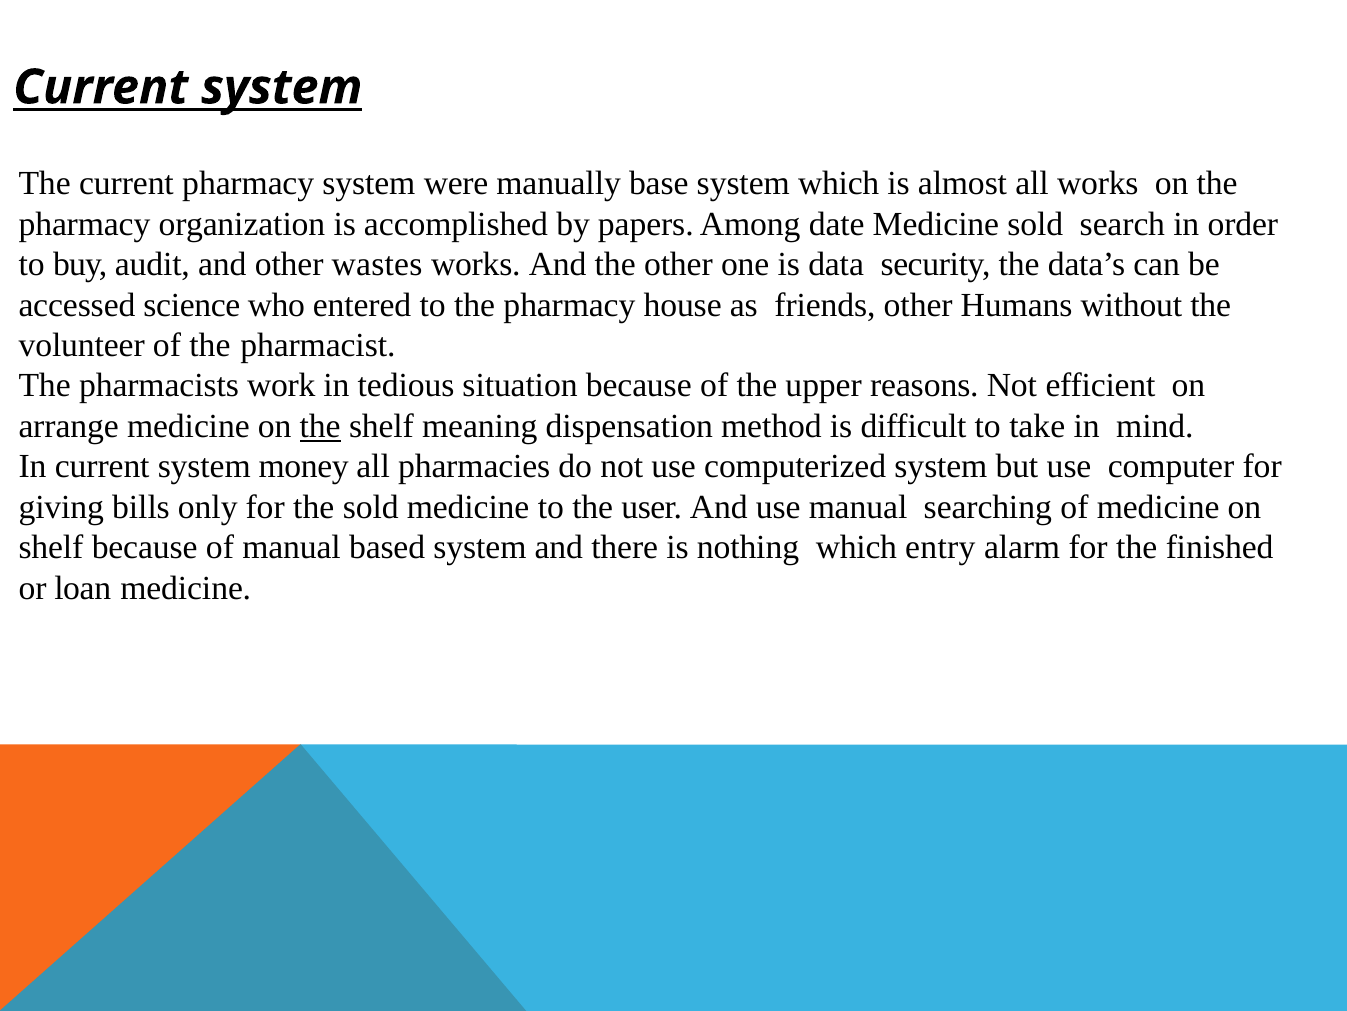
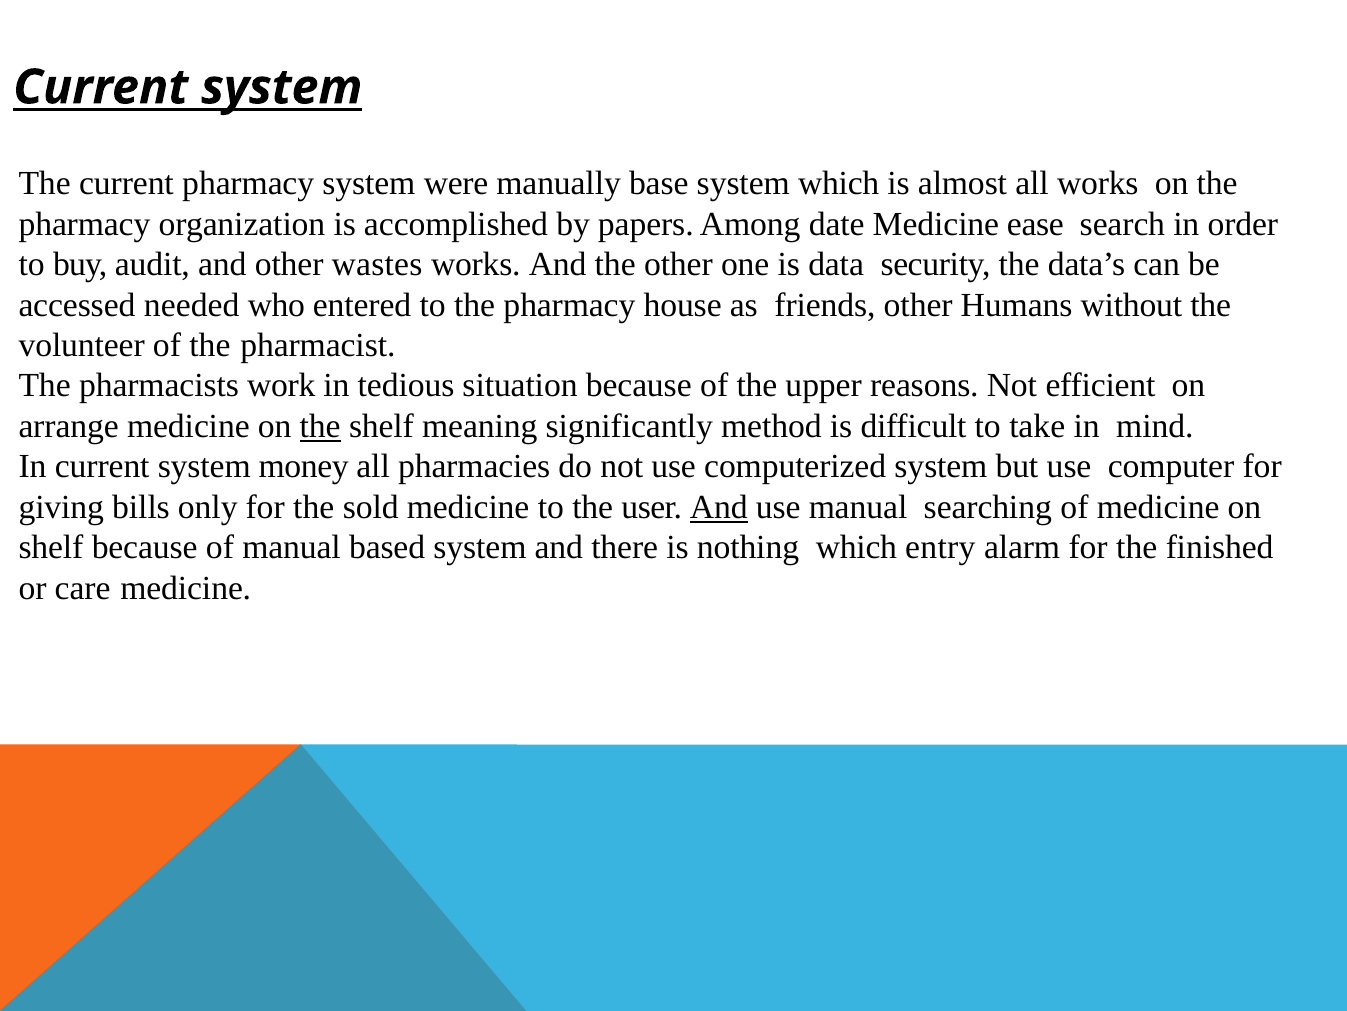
Medicine sold: sold -> ease
science: science -> needed
dispensation: dispensation -> significantly
And at (719, 507) underline: none -> present
loan: loan -> care
